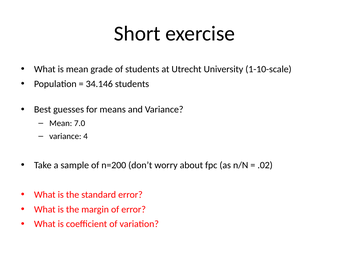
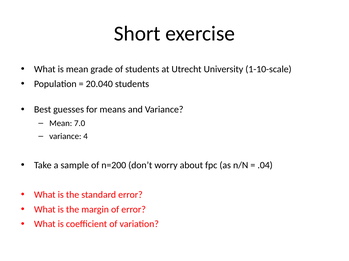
34.146: 34.146 -> 20.040
.02: .02 -> .04
